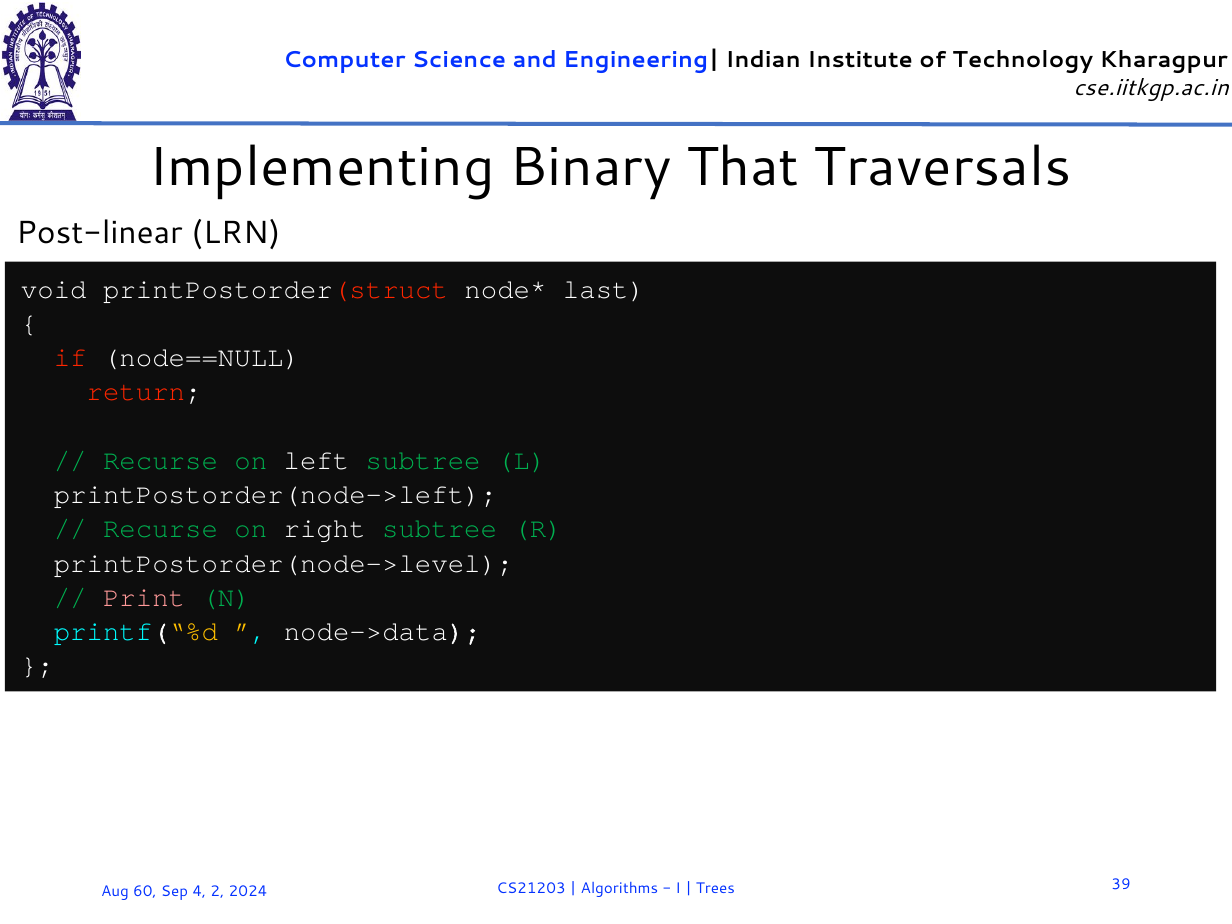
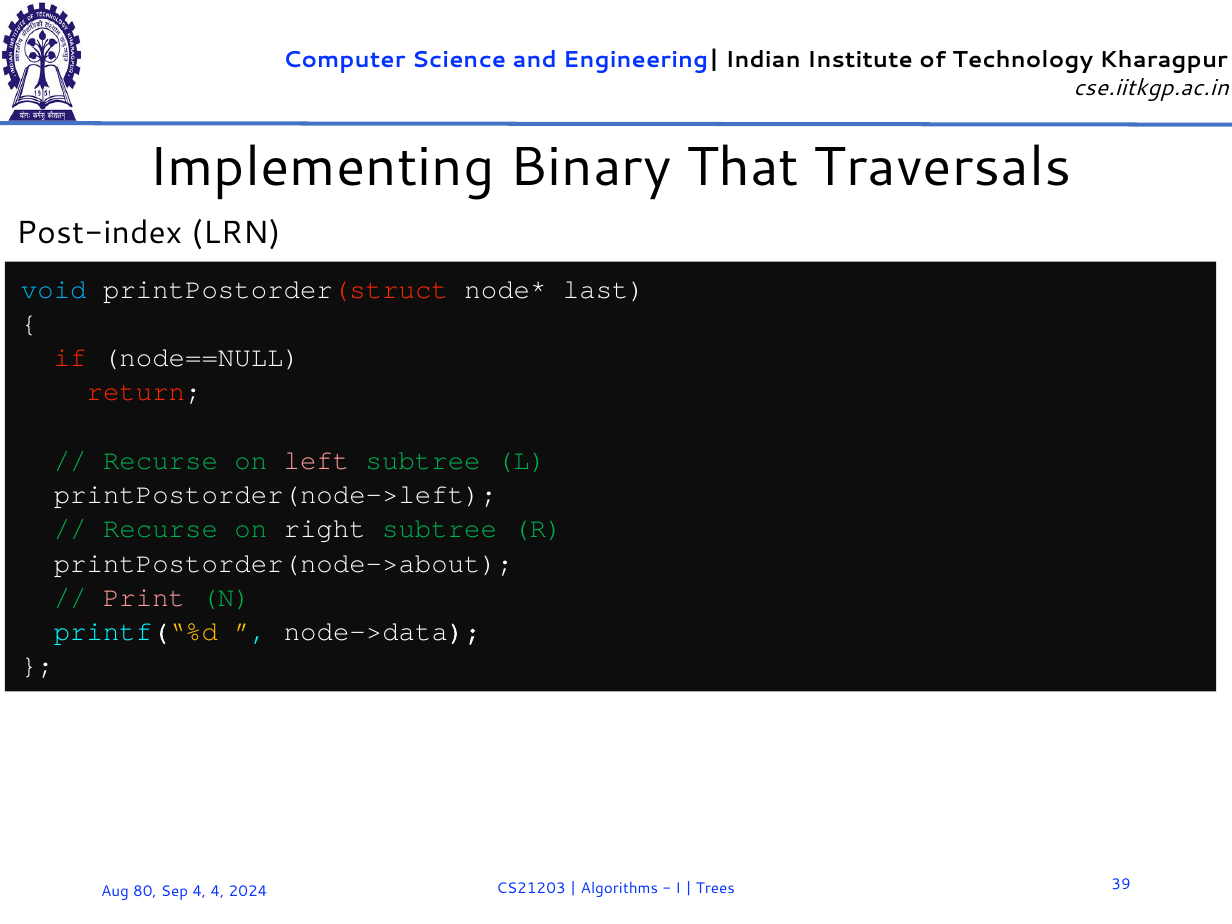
Post-linear: Post-linear -> Post-index
void colour: white -> light blue
left colour: white -> pink
printPostorder(node->level: printPostorder(node->level -> printPostorder(node->about
60: 60 -> 80
4 2: 2 -> 4
